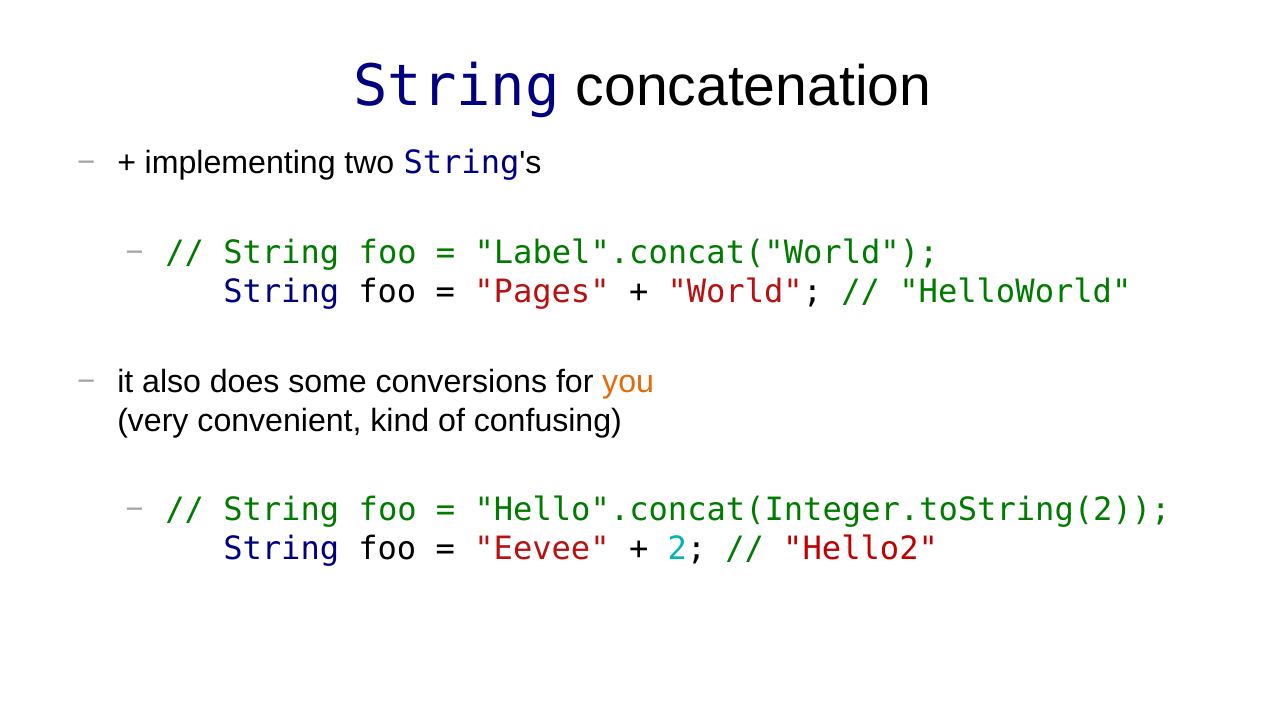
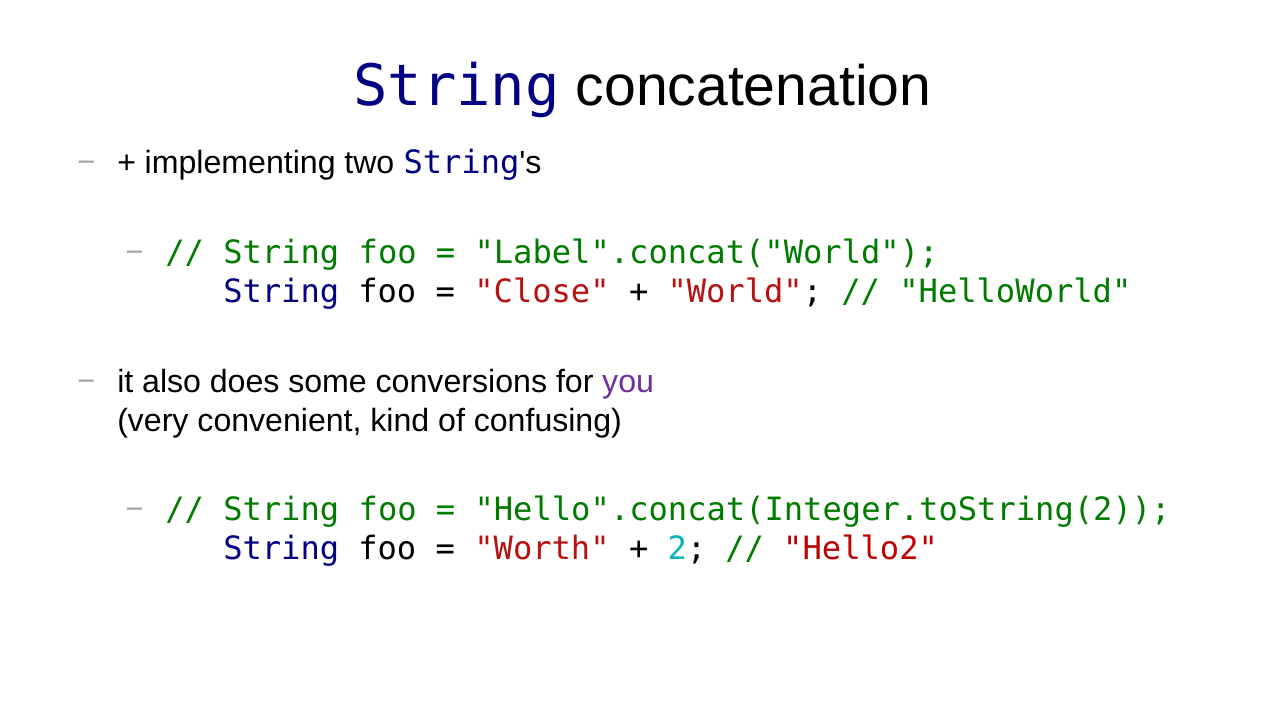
Pages: Pages -> Close
you colour: orange -> purple
Eevee: Eevee -> Worth
